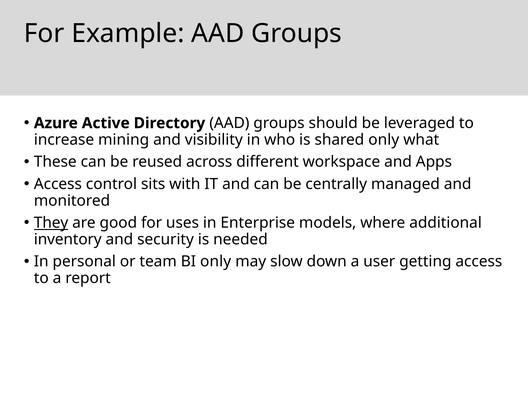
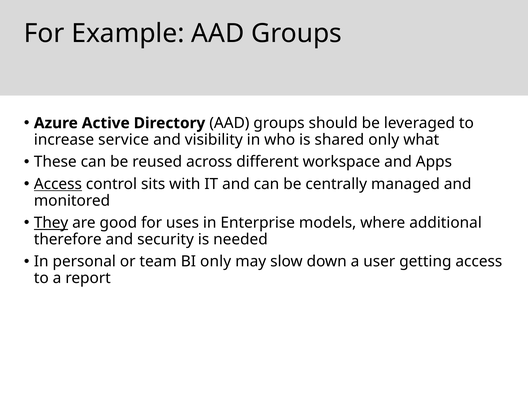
mining: mining -> service
Access at (58, 184) underline: none -> present
inventory: inventory -> therefore
